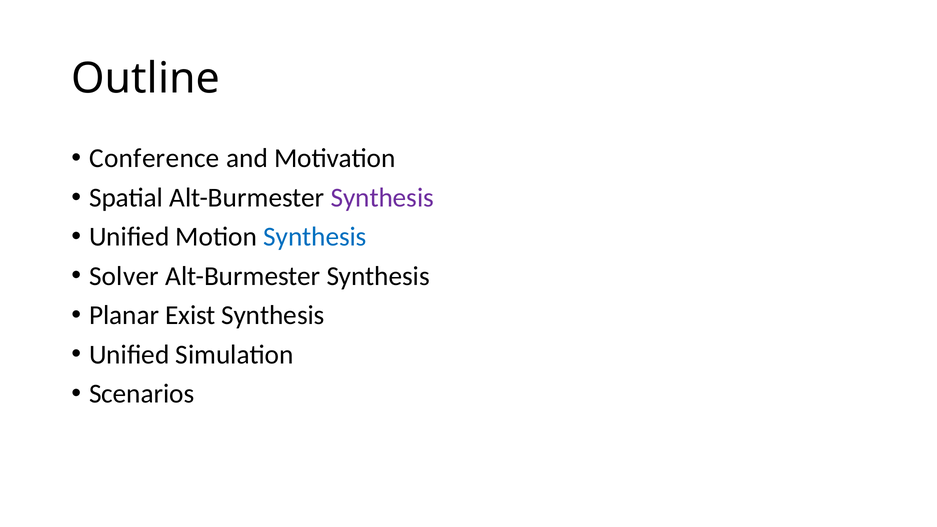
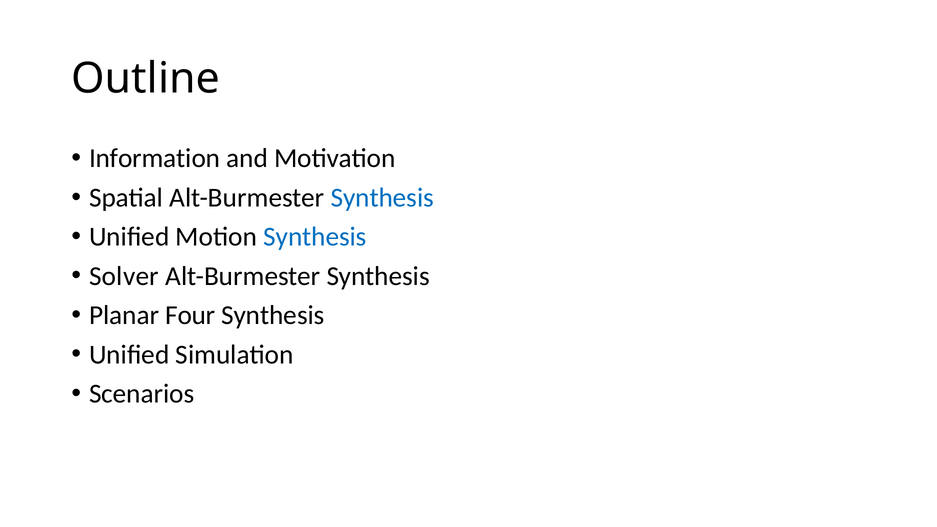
Conference: Conference -> Information
Synthesis at (382, 198) colour: purple -> blue
Exist: Exist -> Four
